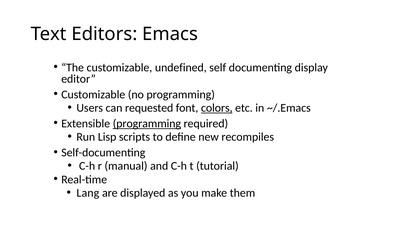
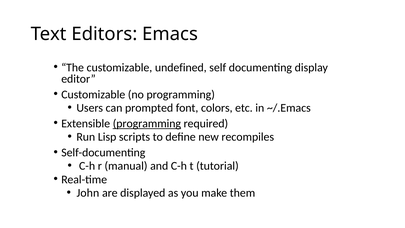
requested: requested -> prompted
colors underline: present -> none
Lang: Lang -> John
